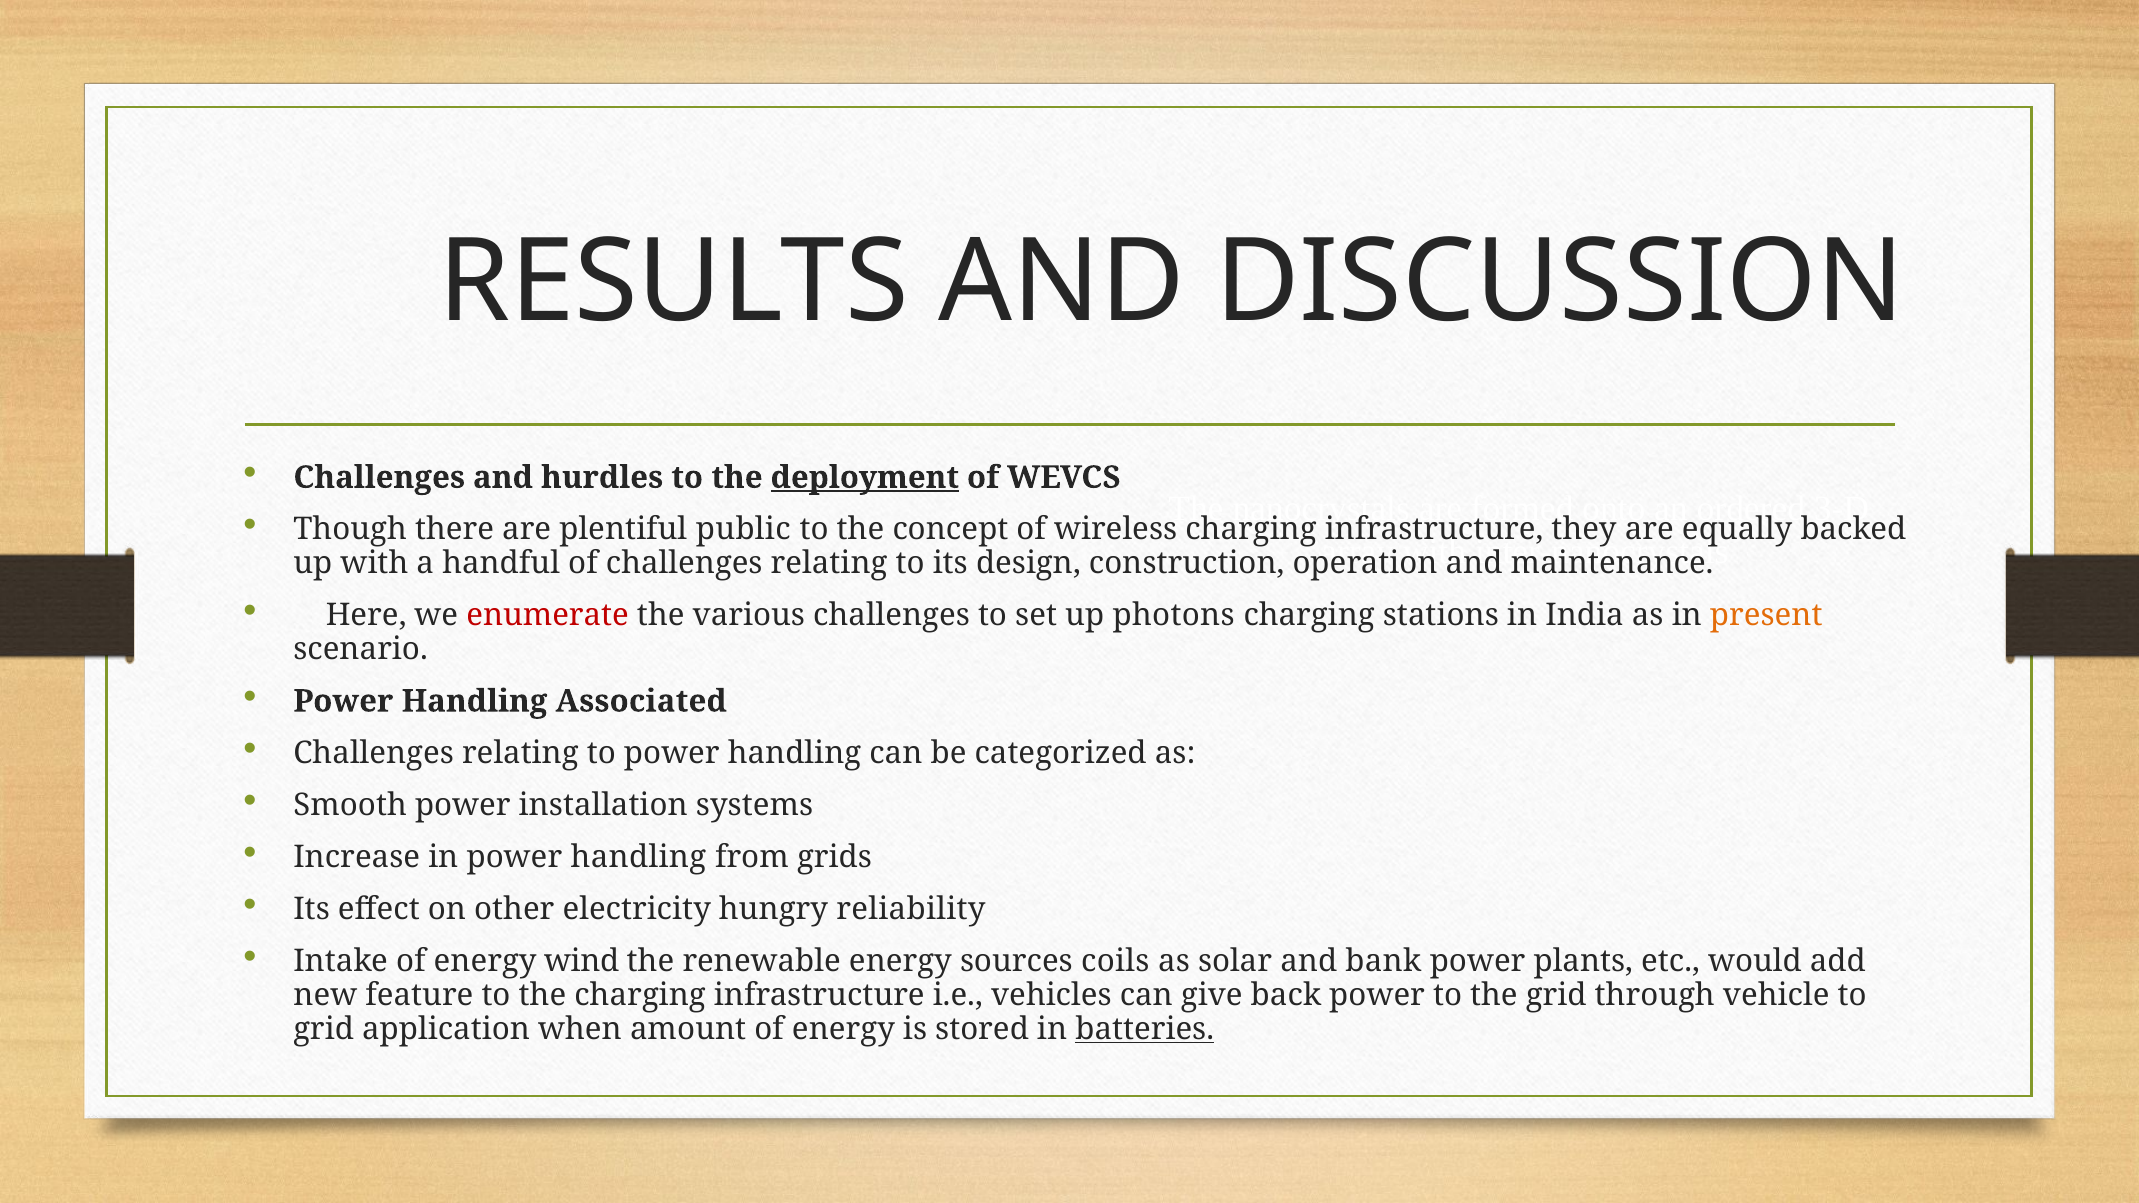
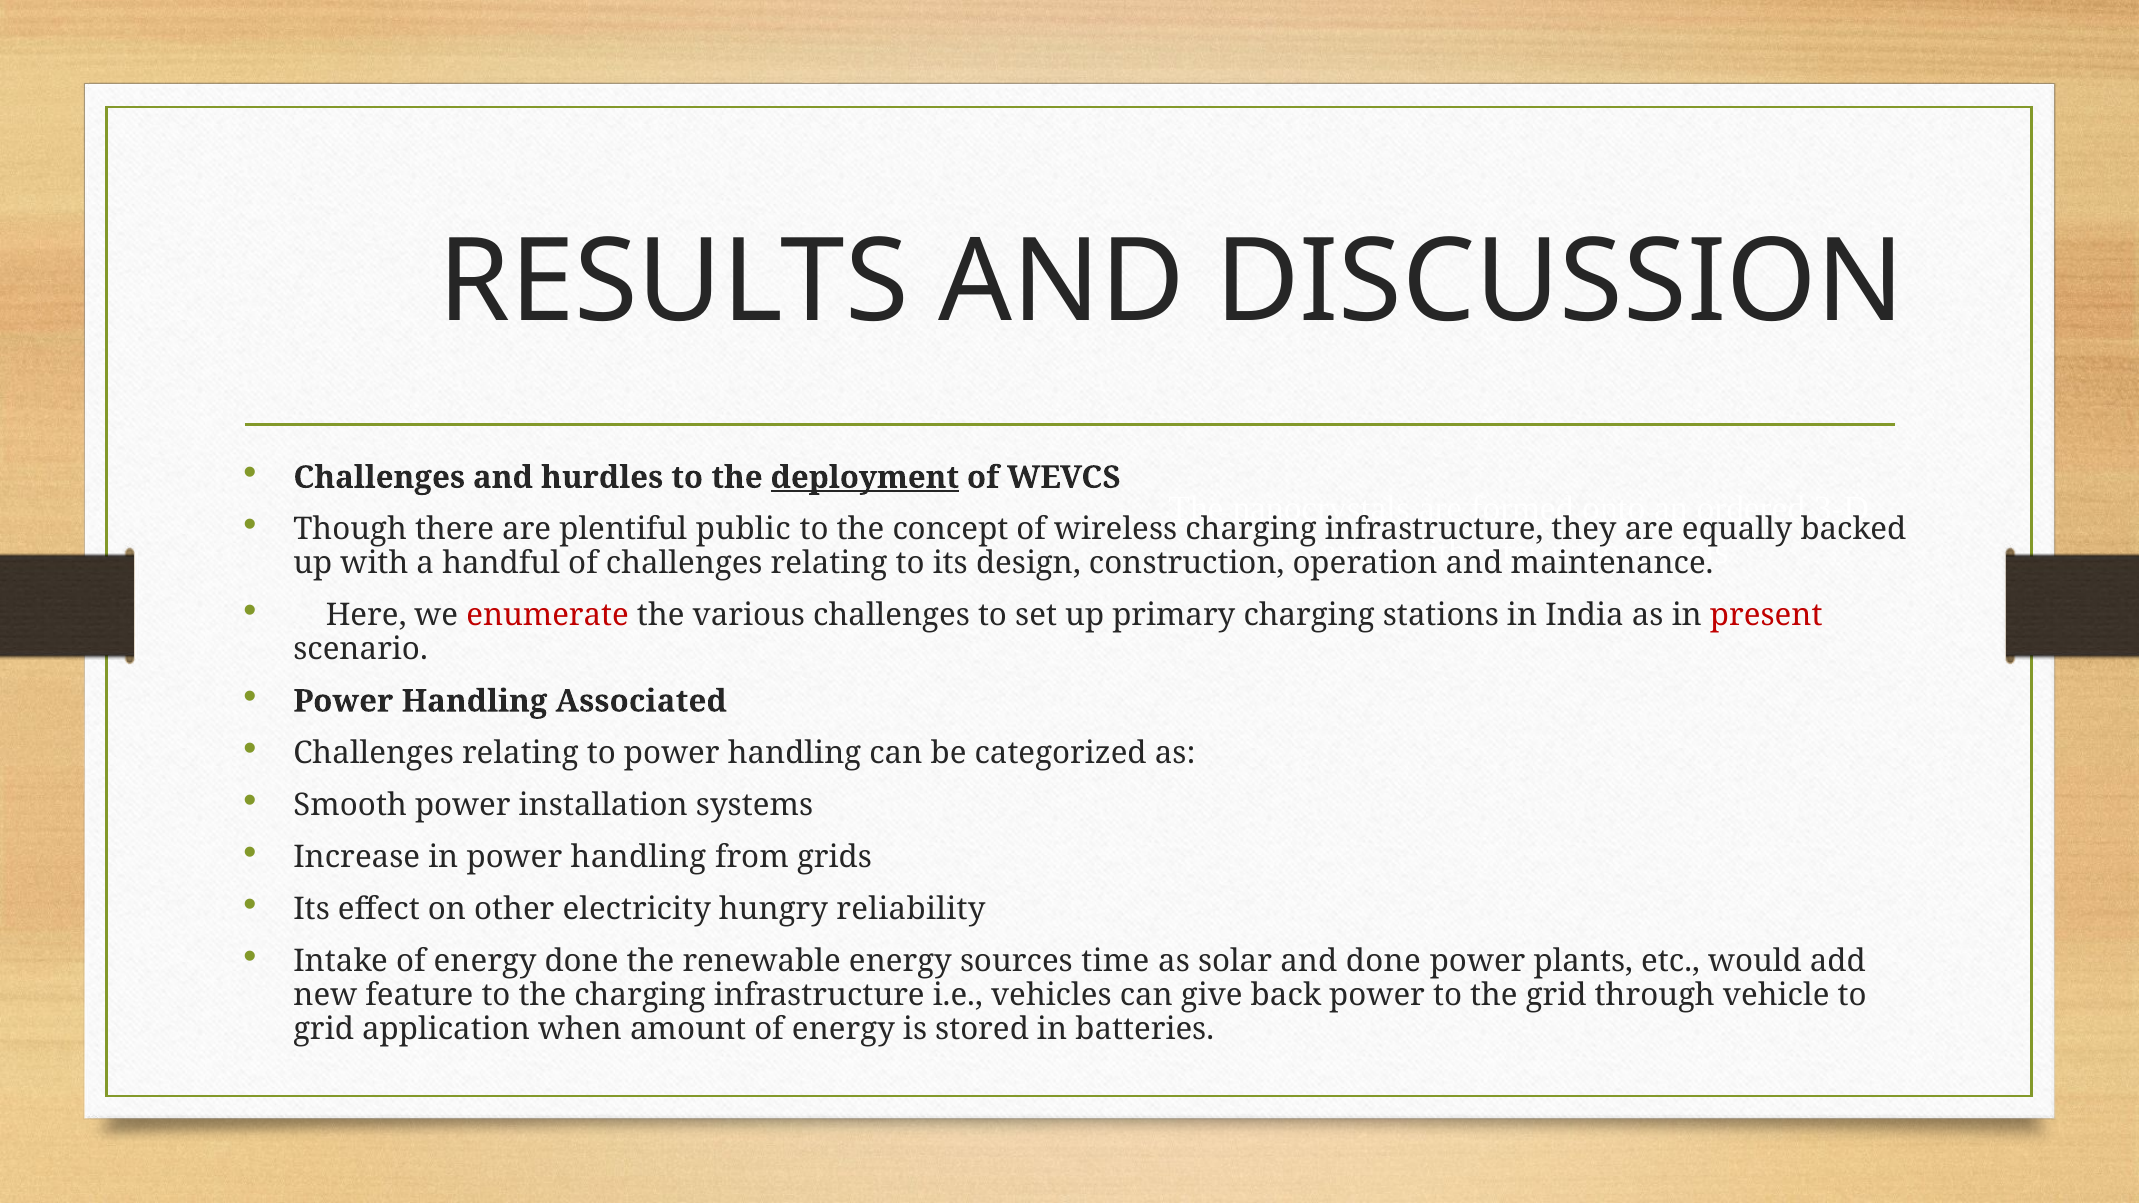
photons: photons -> primary
present colour: orange -> red
energy wind: wind -> done
coils: coils -> time
and bank: bank -> done
batteries underline: present -> none
